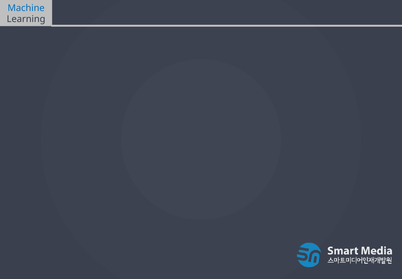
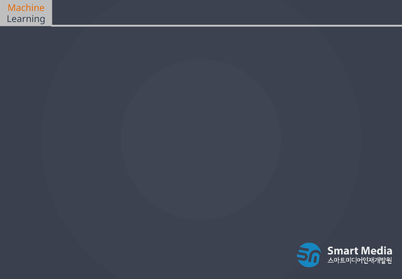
Machine colour: blue -> orange
